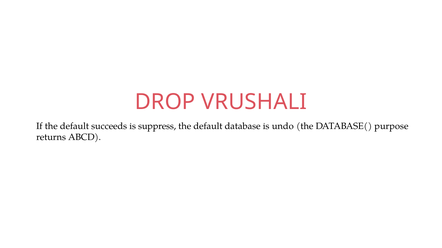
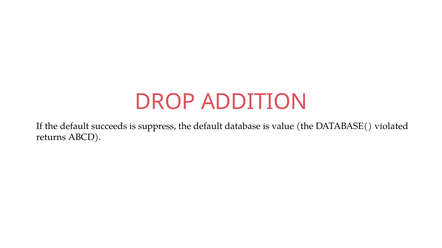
VRUSHALI: VRUSHALI -> ADDITION
undo: undo -> value
purpose: purpose -> violated
